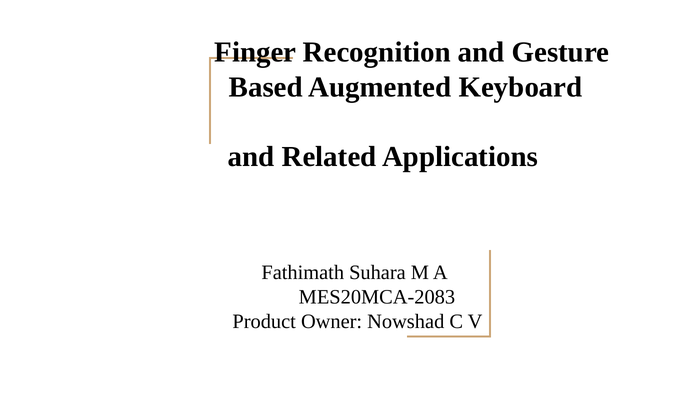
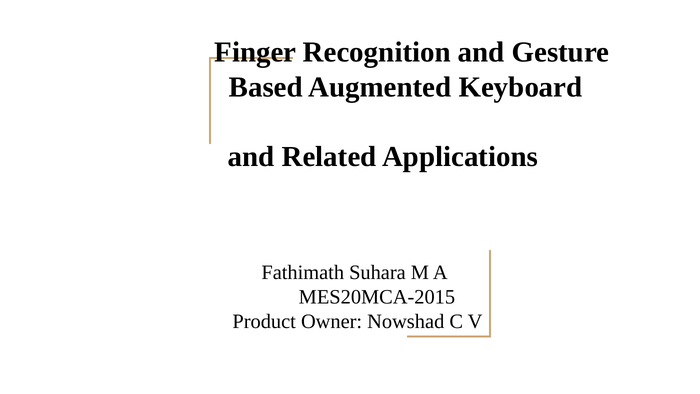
MES20MCA-2083: MES20MCA-2083 -> MES20MCA-2015
